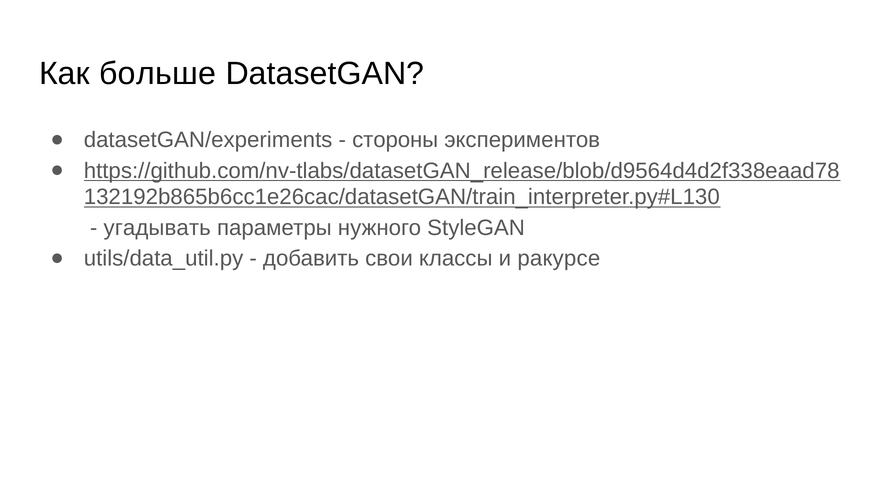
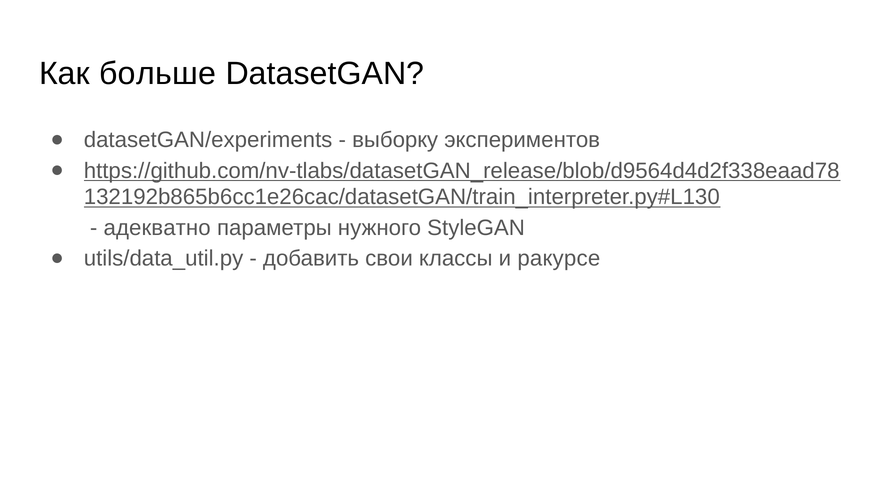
стороны: стороны -> выборку
угадывать: угадывать -> адекватно
